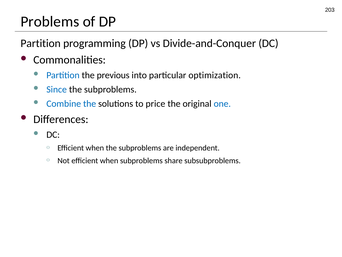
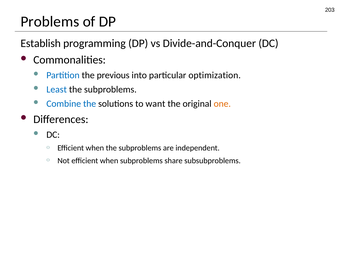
Partition at (41, 43): Partition -> Establish
Since: Since -> Least
price: price -> want
one colour: blue -> orange
